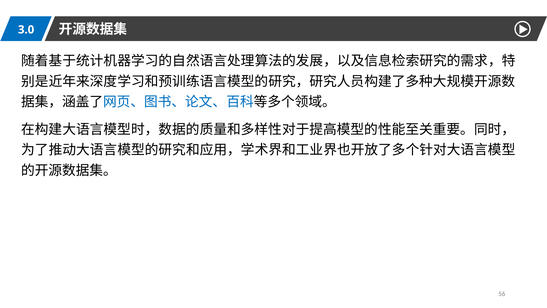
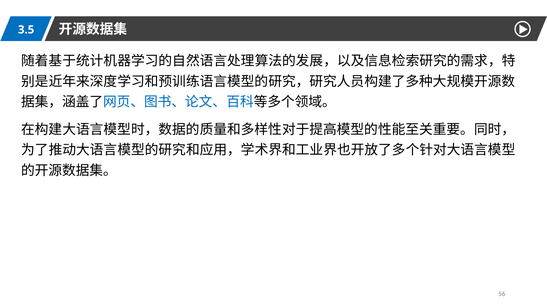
3.0: 3.0 -> 3.5
